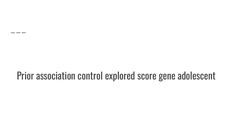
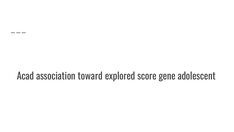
Prior: Prior -> Acad
control: control -> toward
